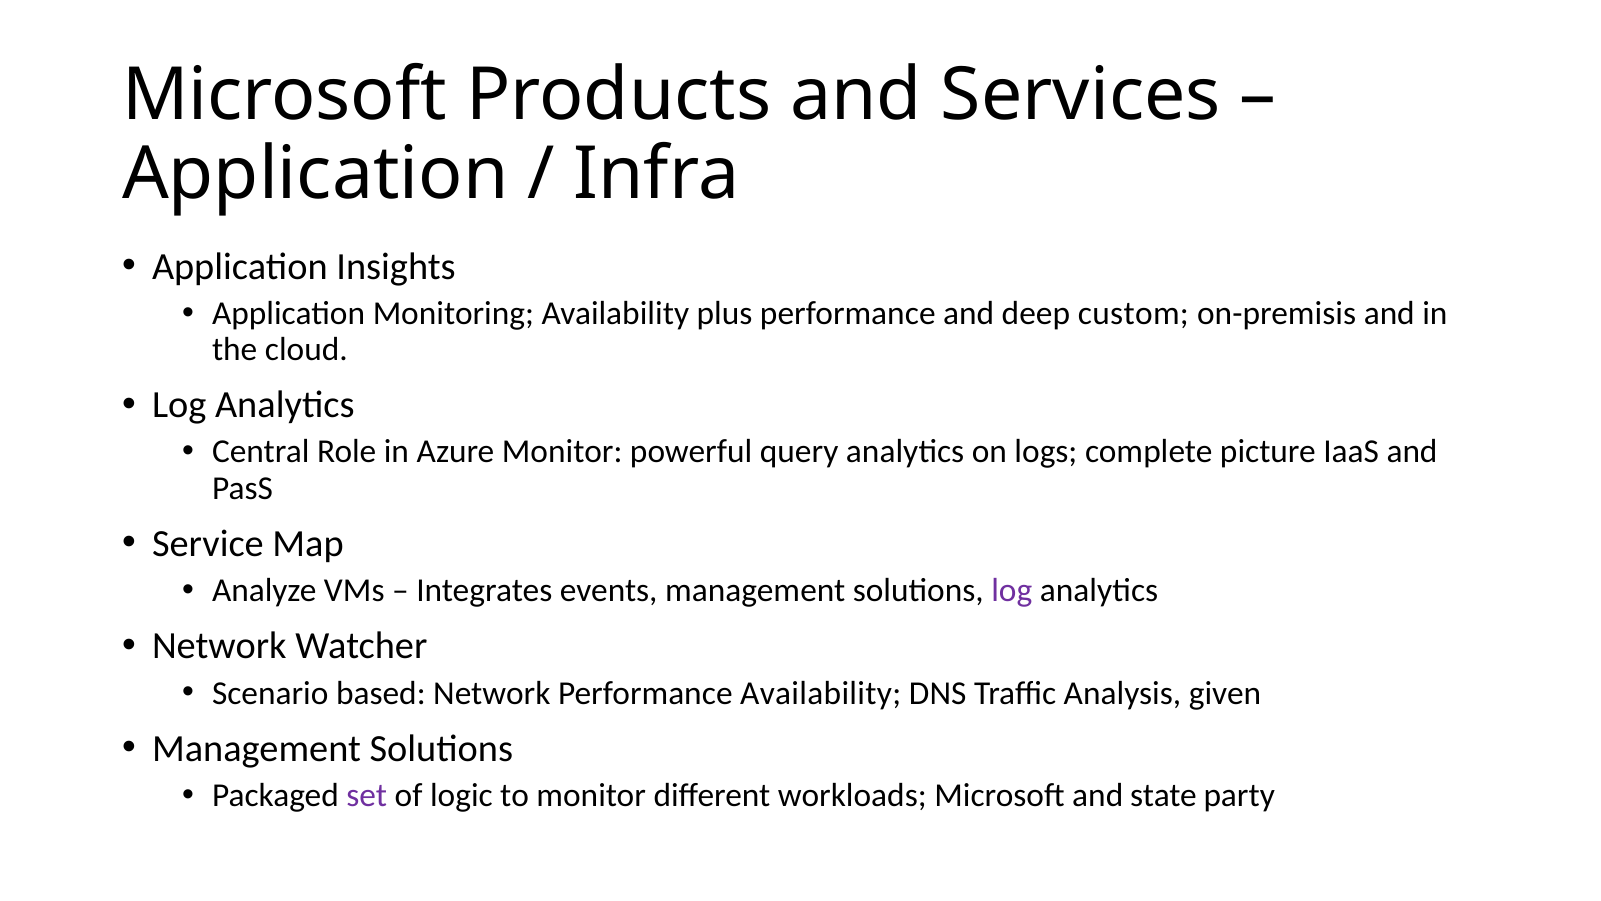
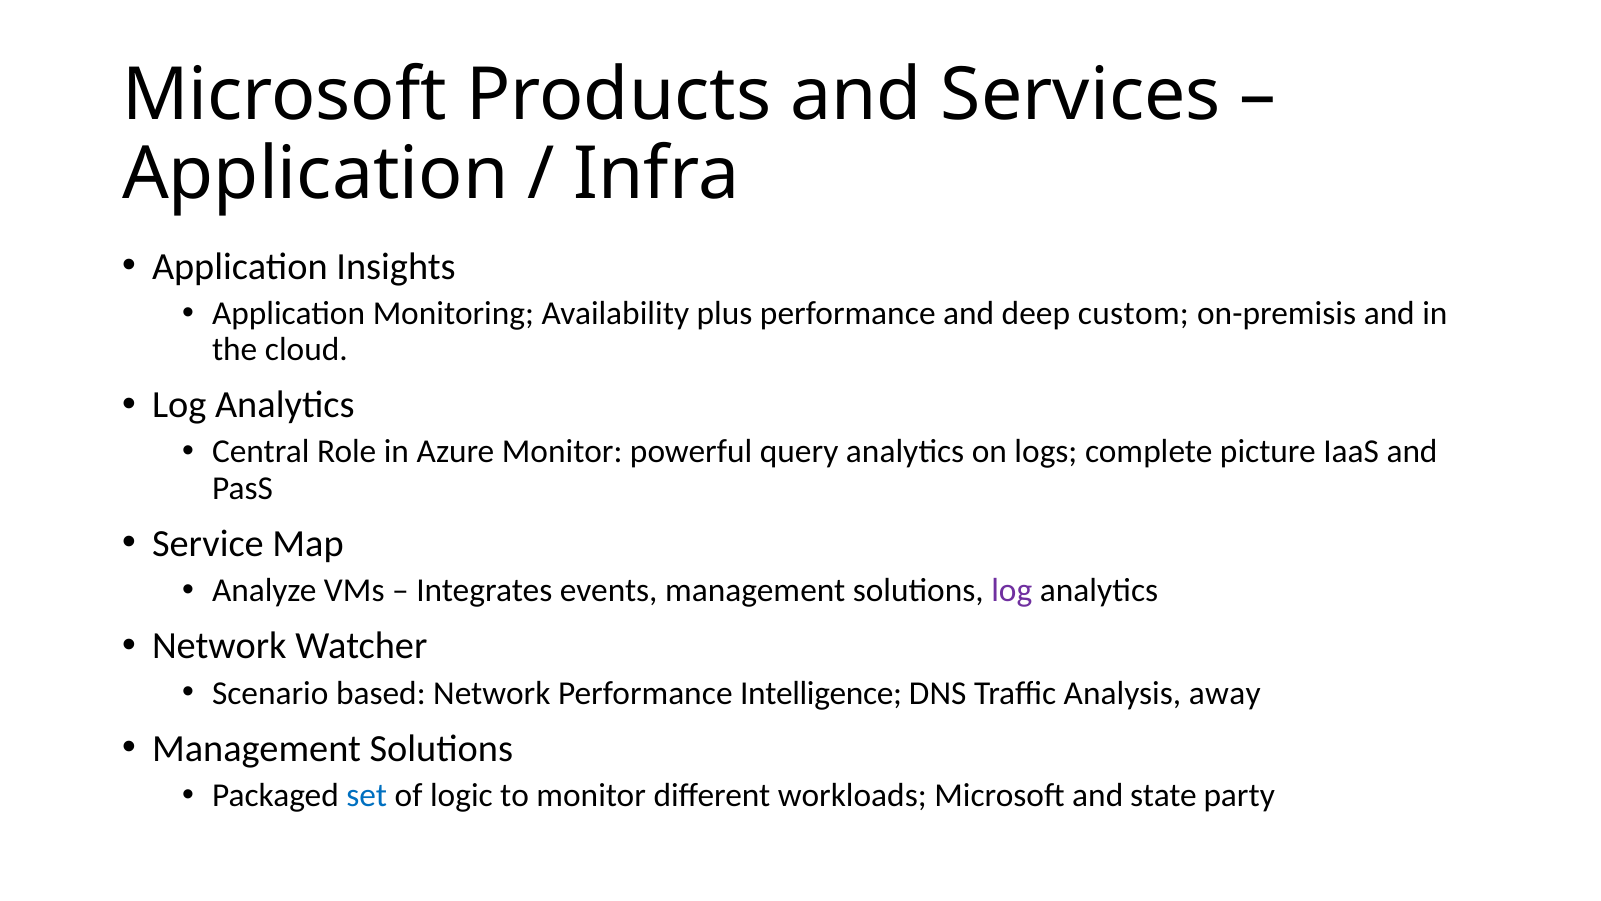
Performance Availability: Availability -> Intelligence
given: given -> away
set colour: purple -> blue
